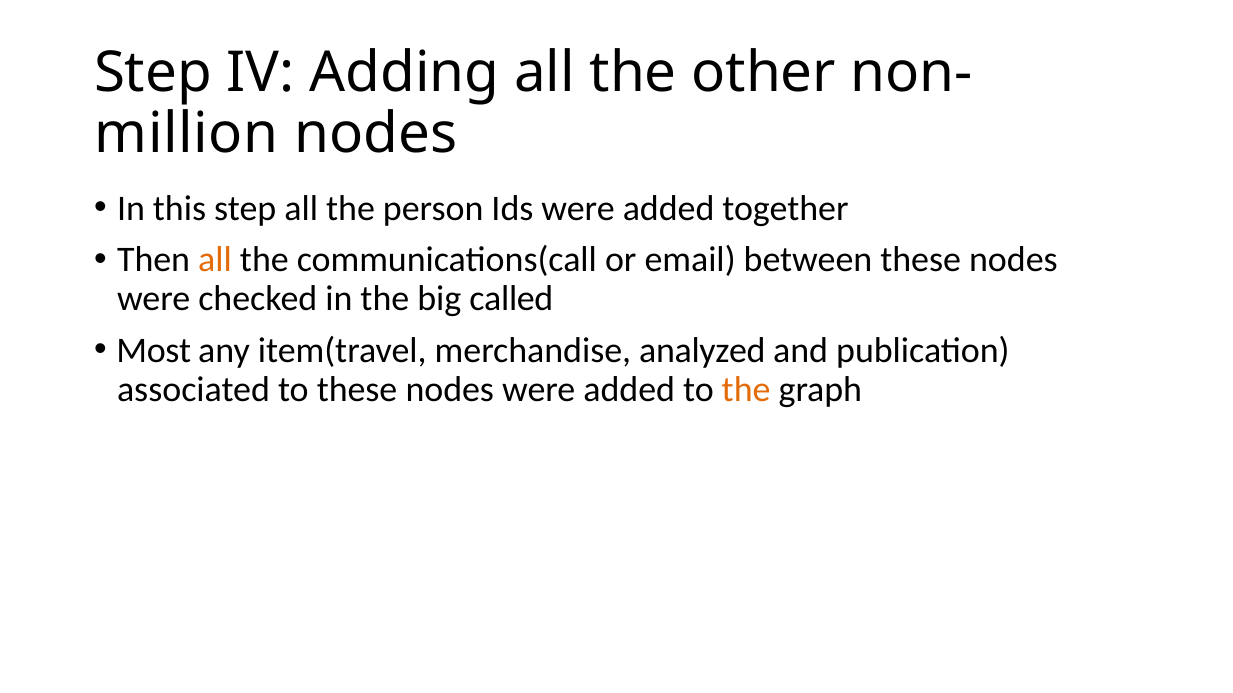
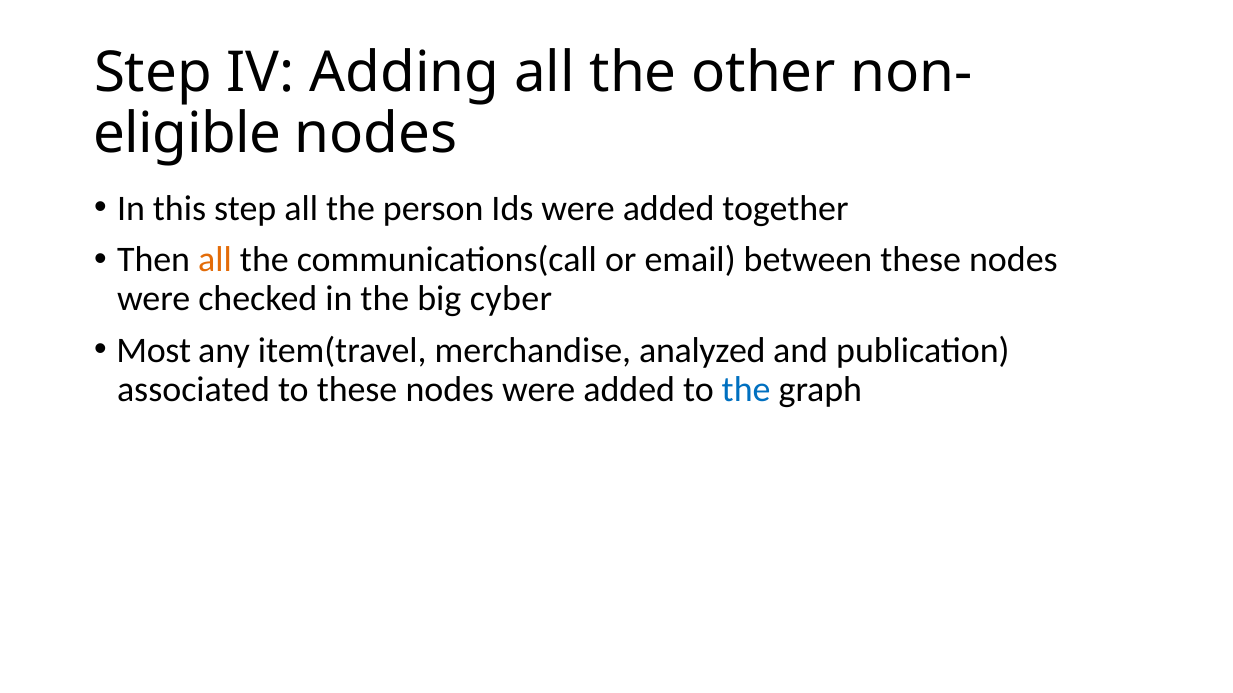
million: million -> eligible
called: called -> cyber
the at (746, 390) colour: orange -> blue
